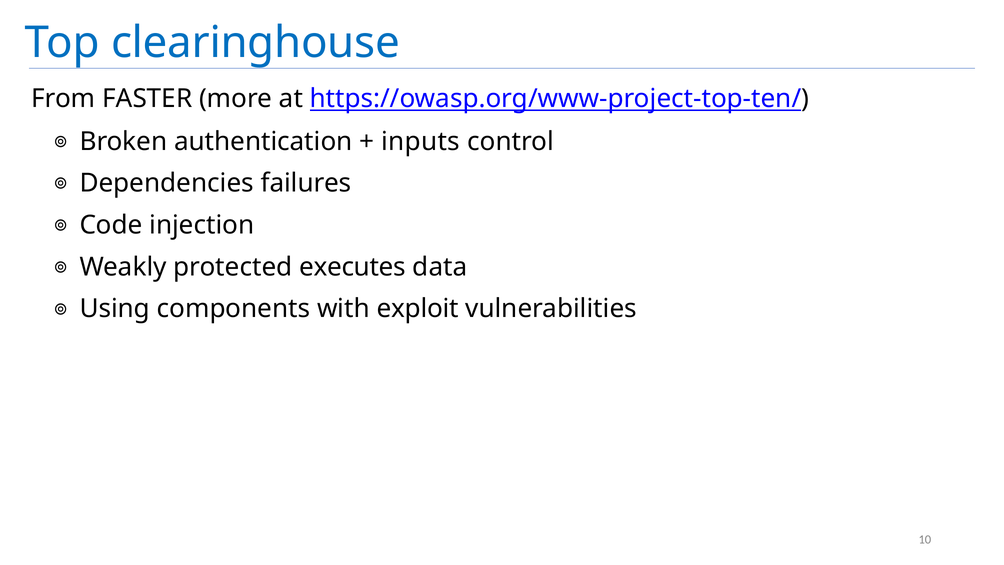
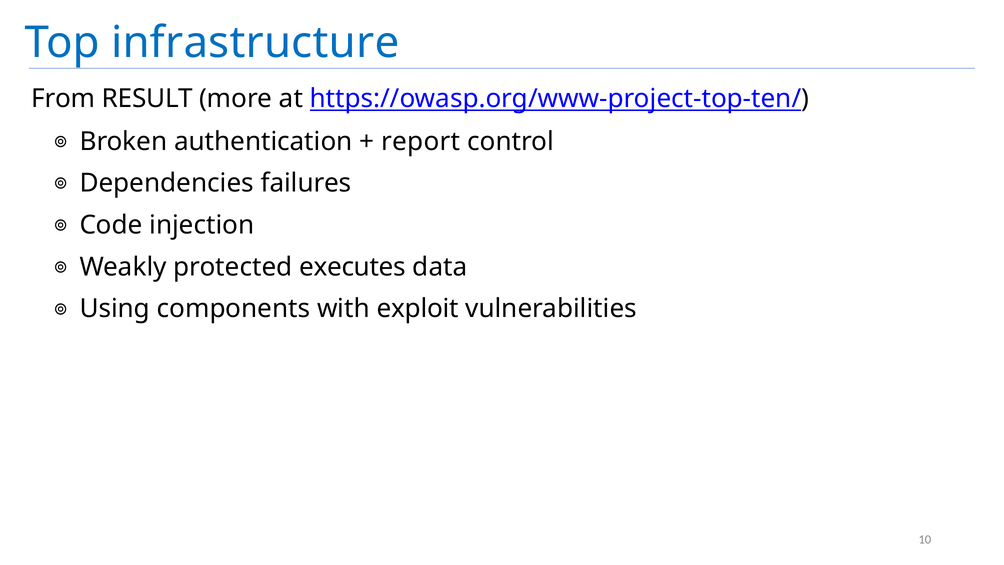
clearinghouse: clearinghouse -> infrastructure
FASTER: FASTER -> RESULT
inputs: inputs -> report
